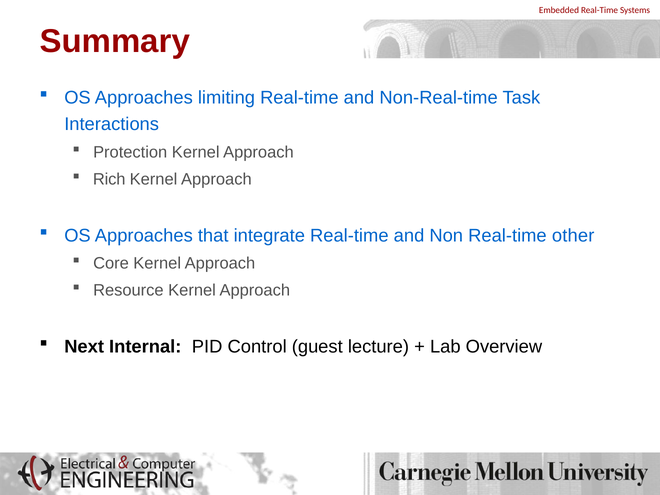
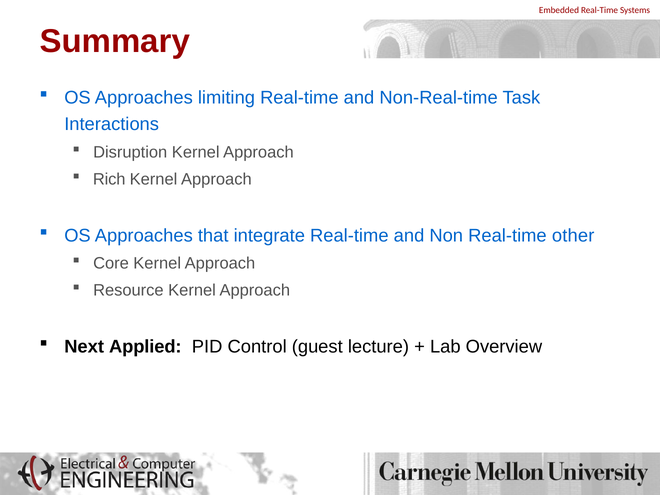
Protection: Protection -> Disruption
Internal: Internal -> Applied
